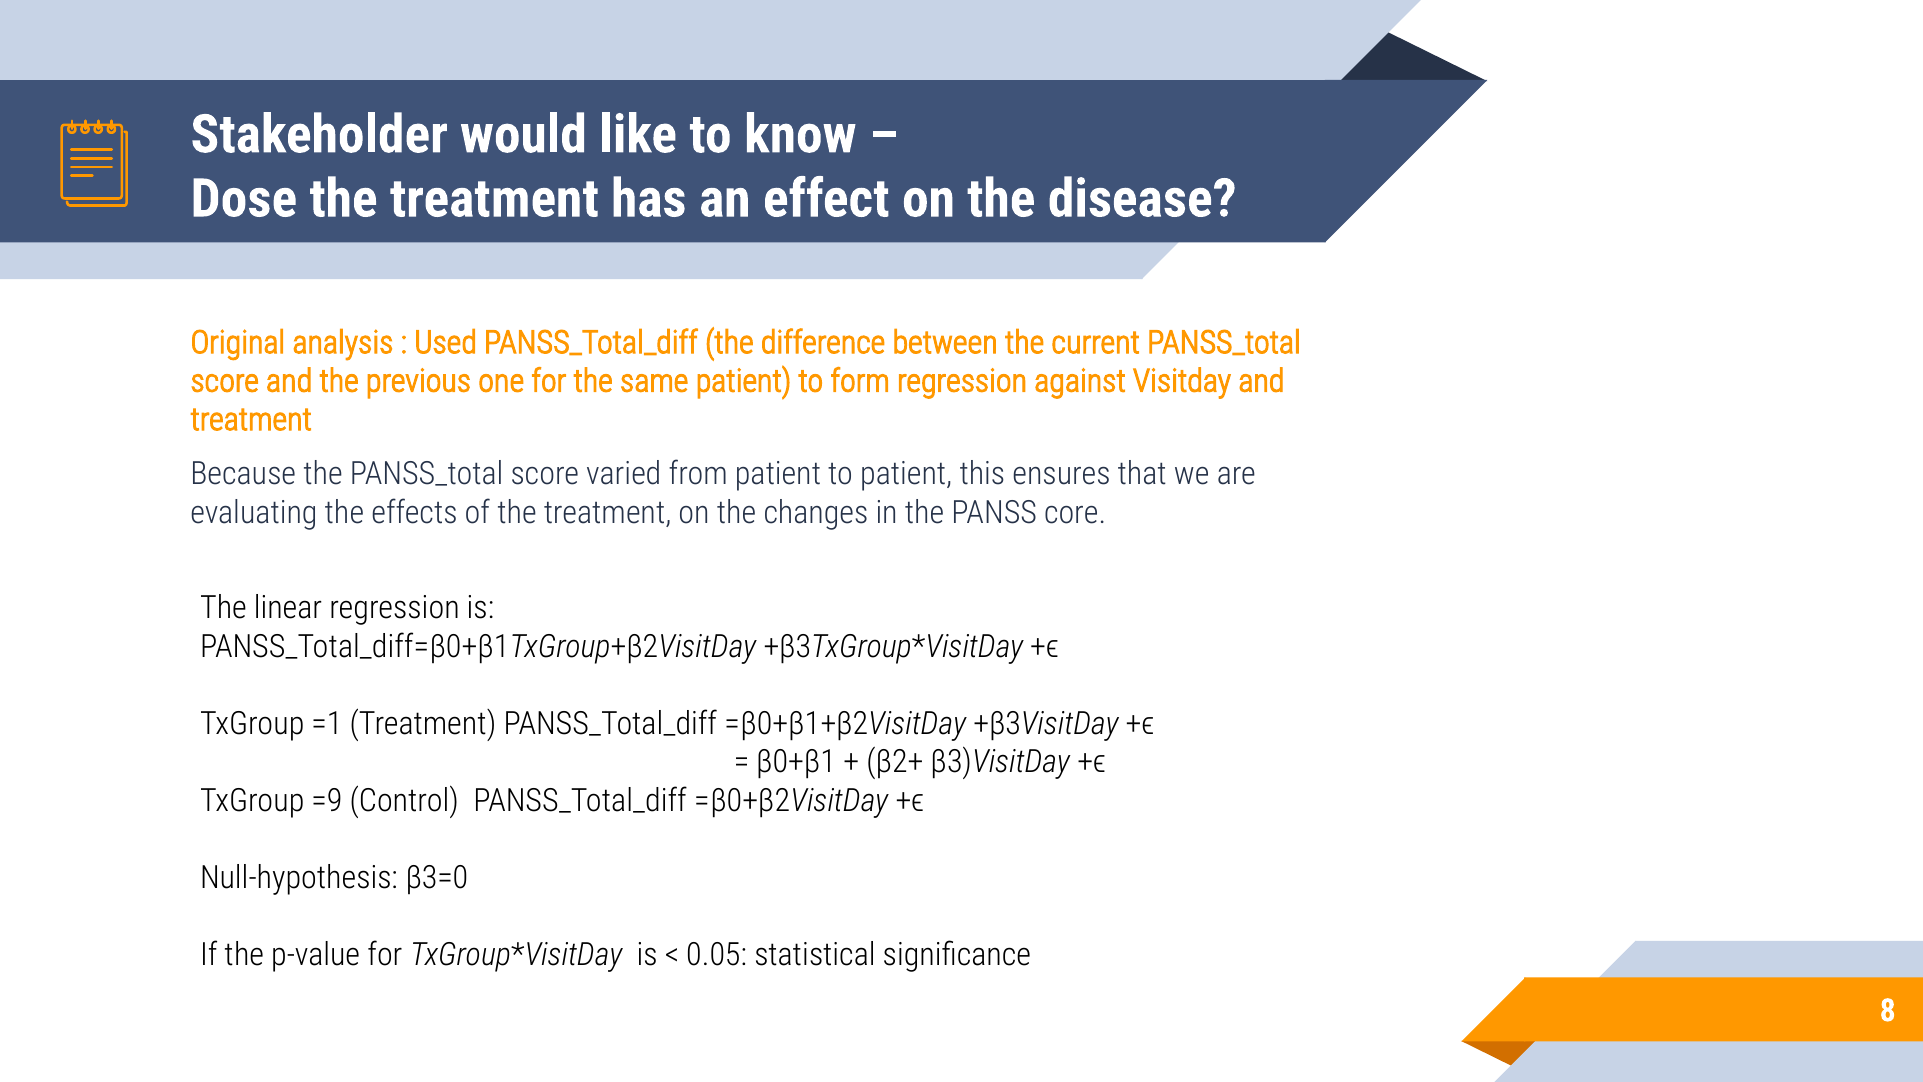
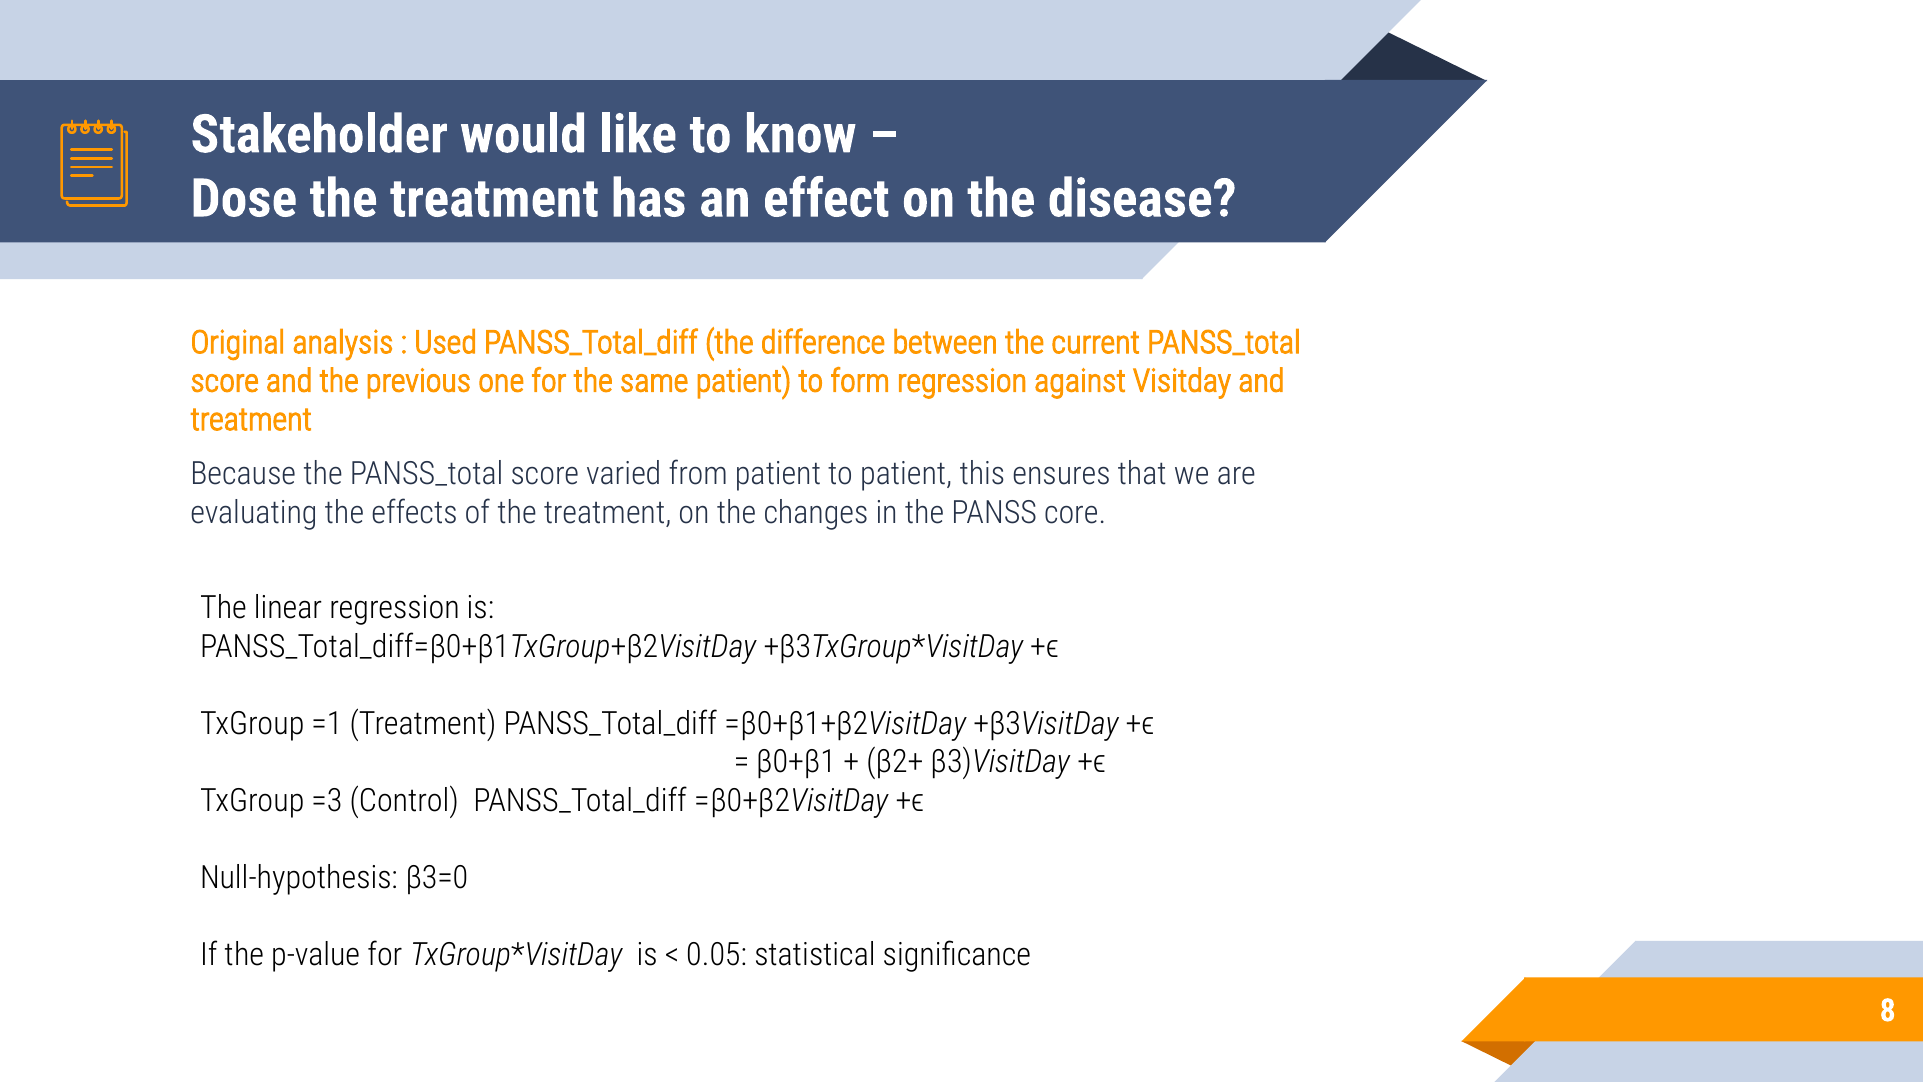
=9: =9 -> =3
